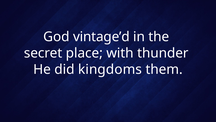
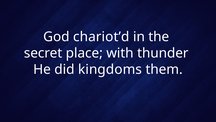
vintage’d: vintage’d -> chariot’d
